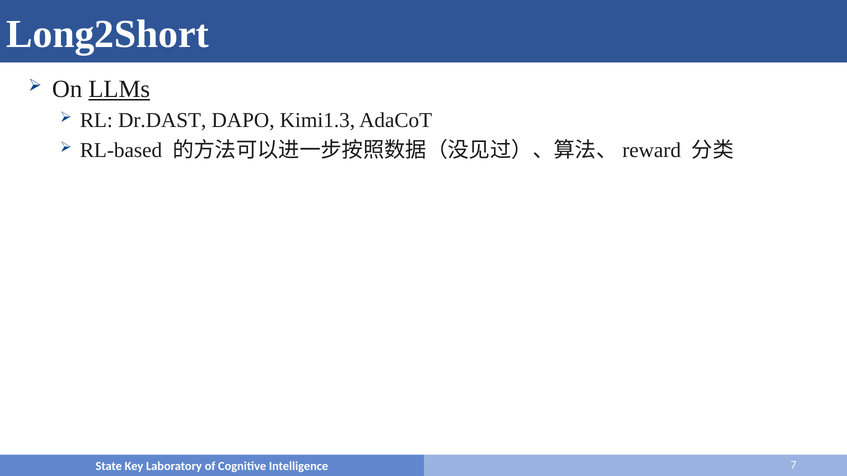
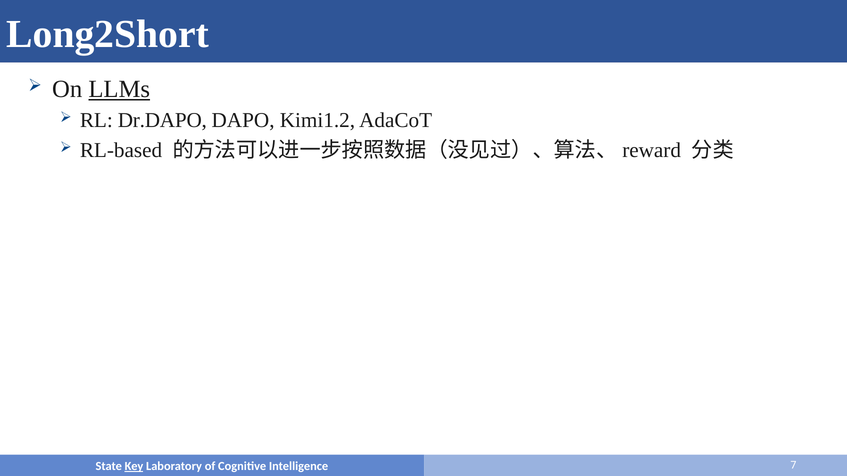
Dr.DAST: Dr.DAST -> Dr.DAPO
Kimi1.3: Kimi1.3 -> Kimi1.2
Key underline: none -> present
